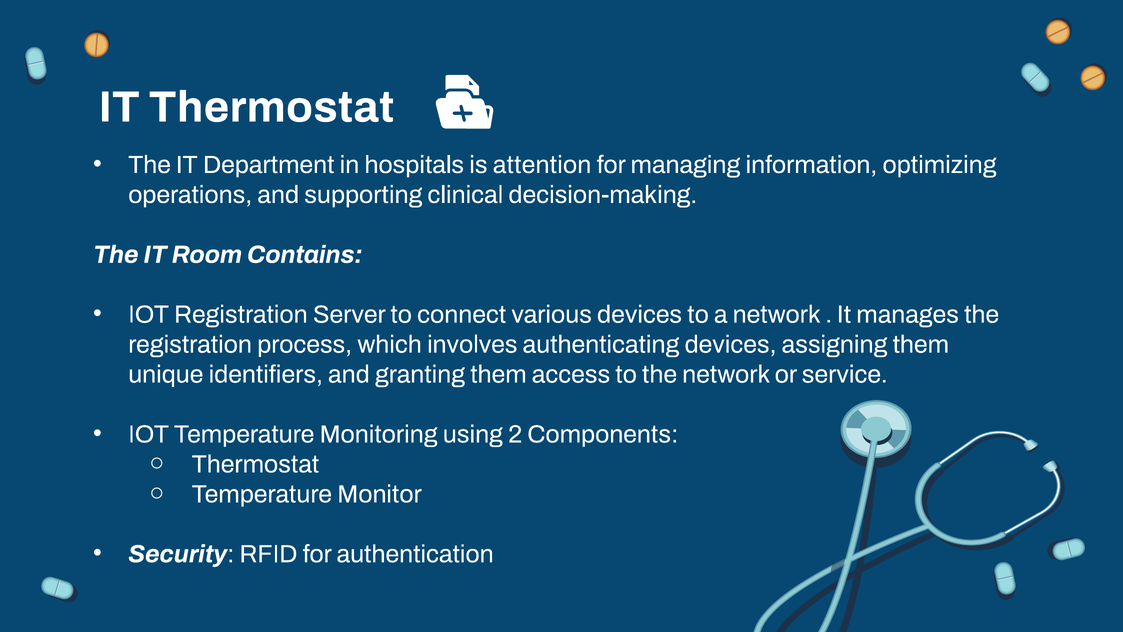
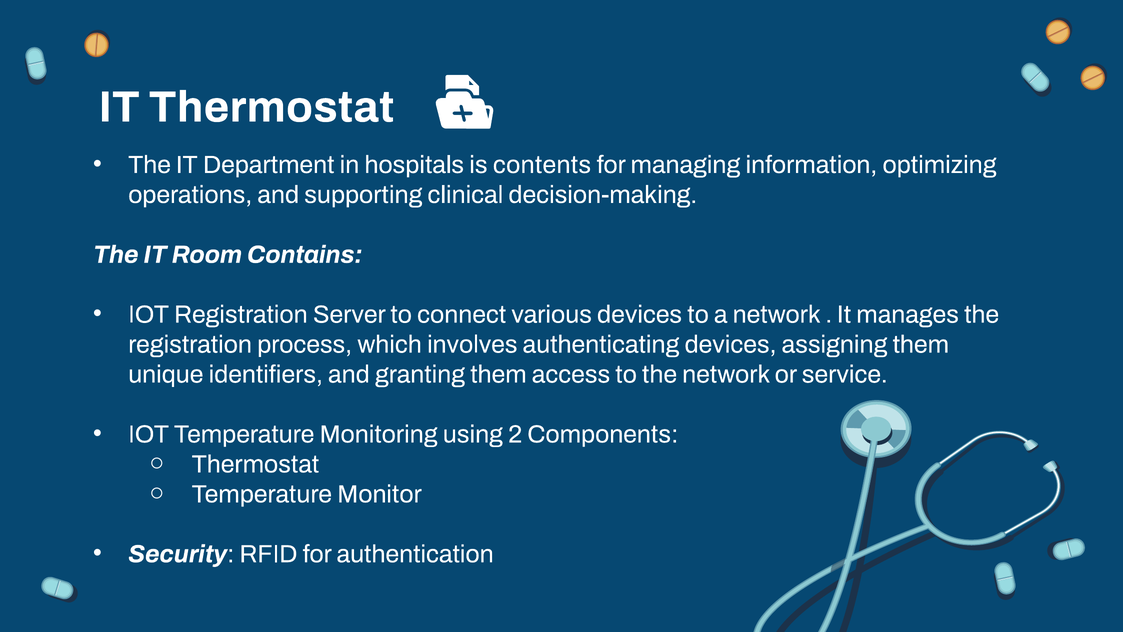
attention: attention -> contents
